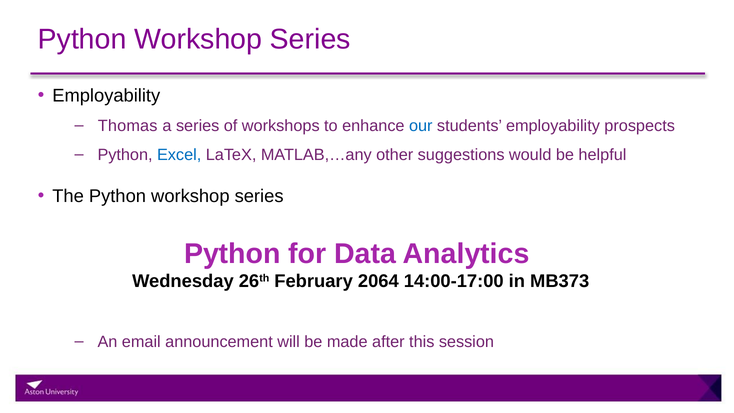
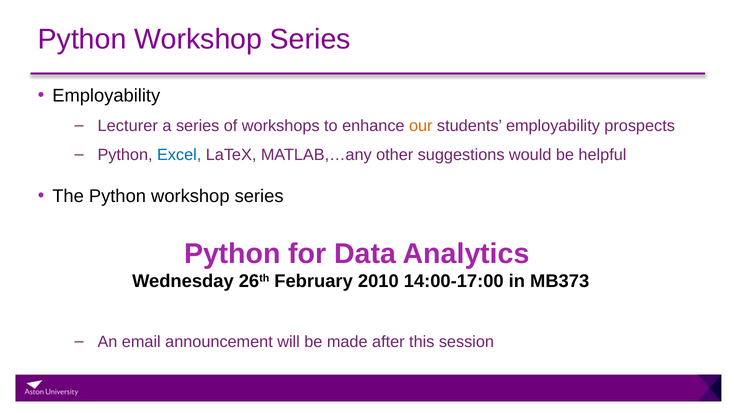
Thomas: Thomas -> Lecturer
our colour: blue -> orange
2064: 2064 -> 2010
